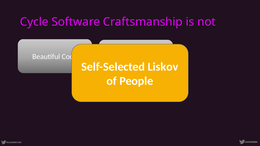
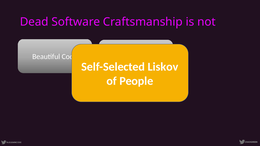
Cycle: Cycle -> Dead
